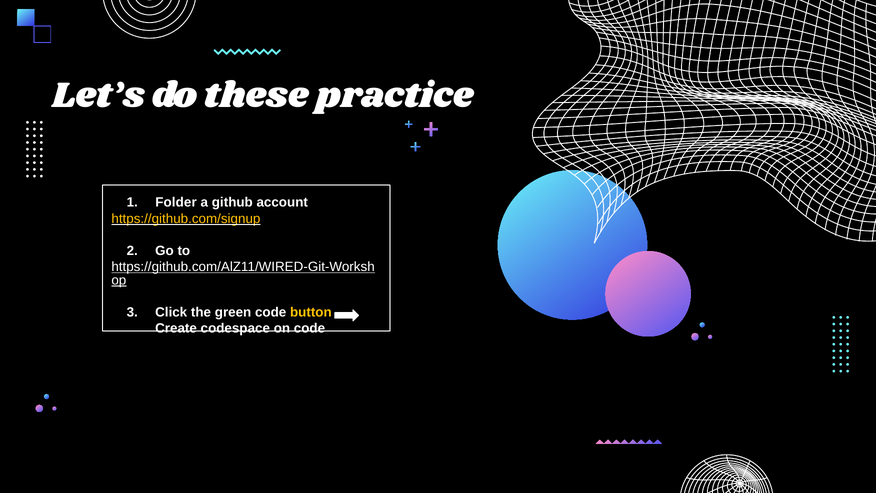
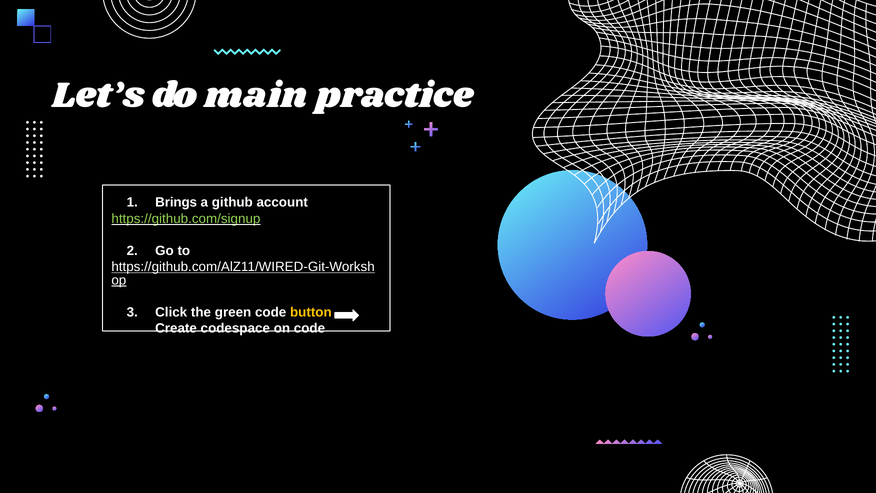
these: these -> main
Folder: Folder -> Brings
https://github.com/signup colour: yellow -> light green
